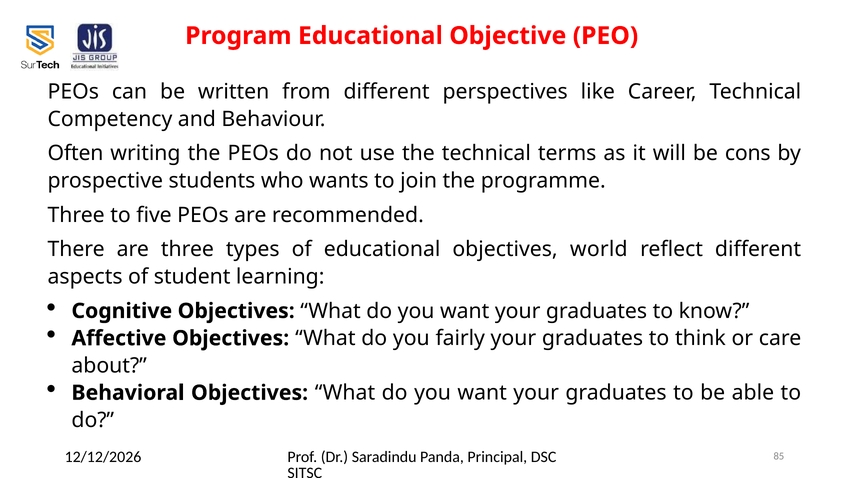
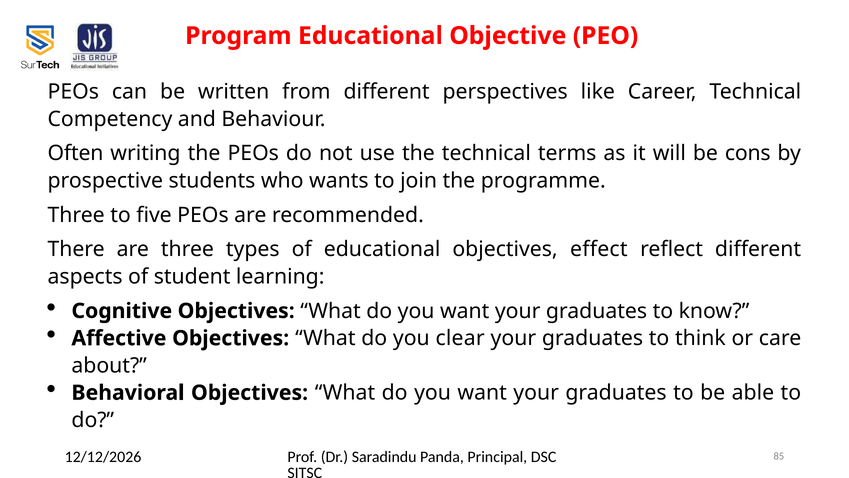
world: world -> effect
fairly: fairly -> clear
